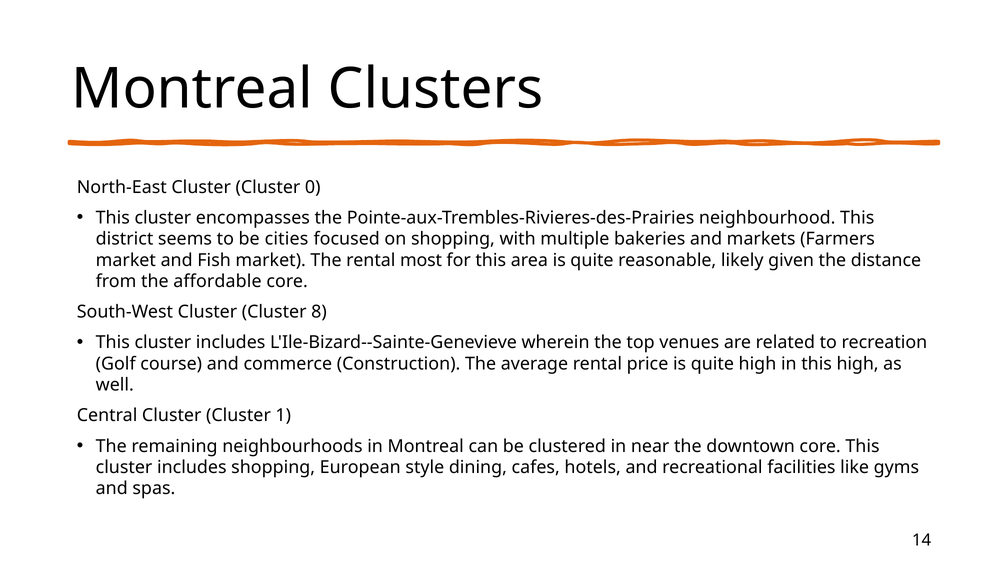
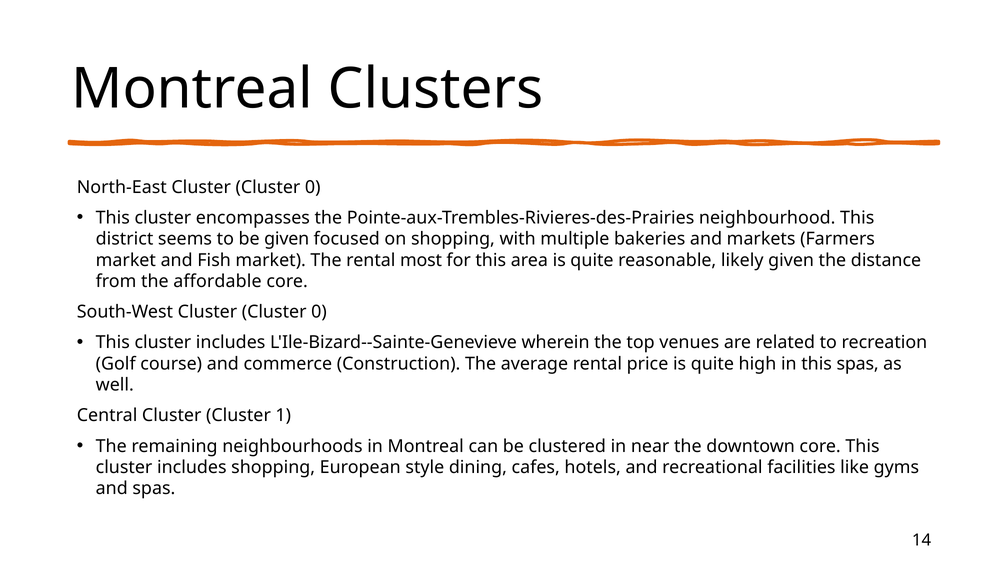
be cities: cities -> given
South-West Cluster Cluster 8: 8 -> 0
this high: high -> spas
